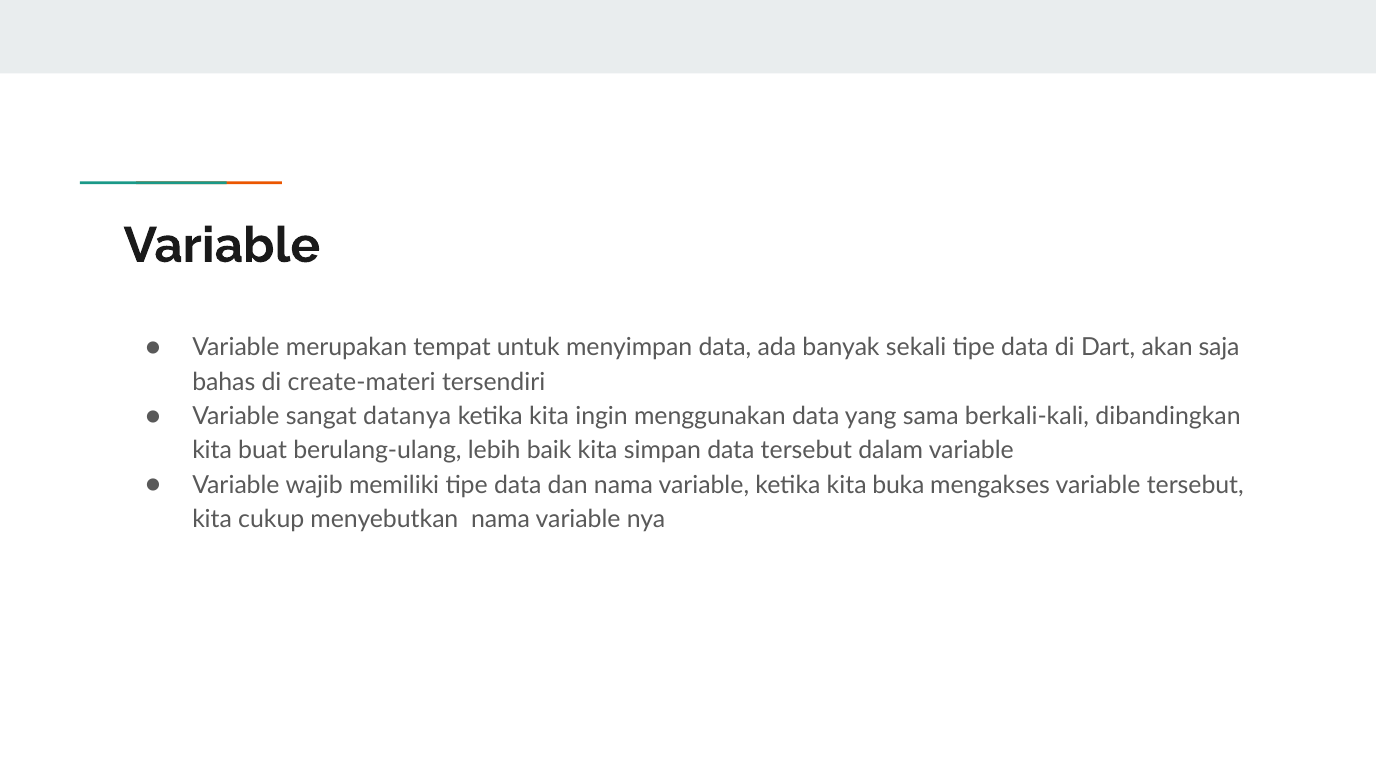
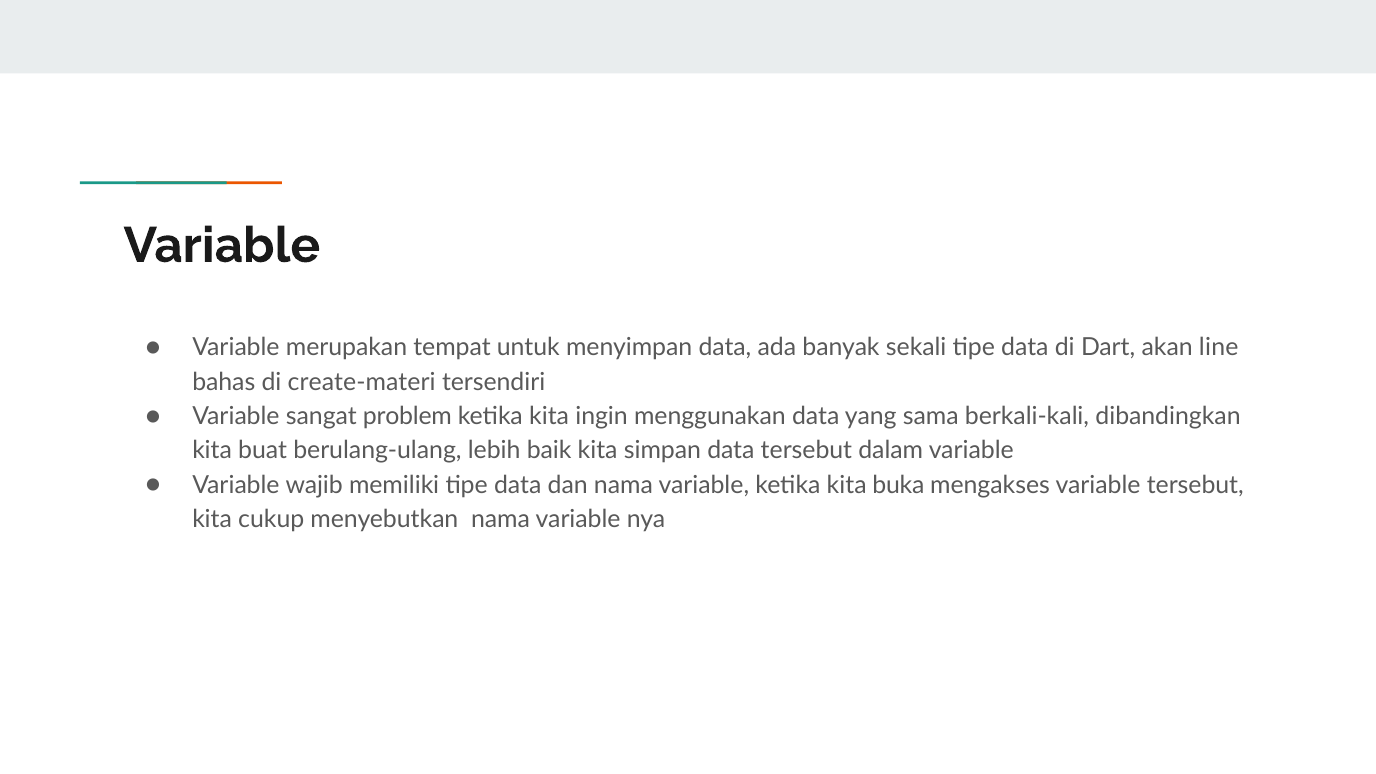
saja: saja -> line
datanya: datanya -> problem
